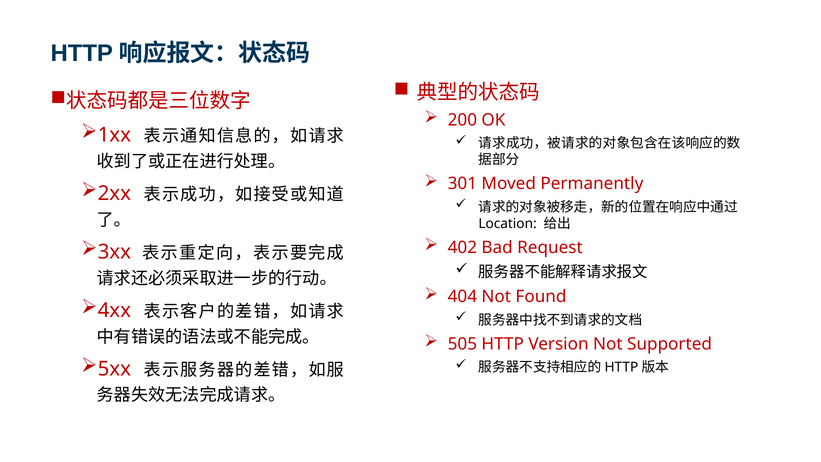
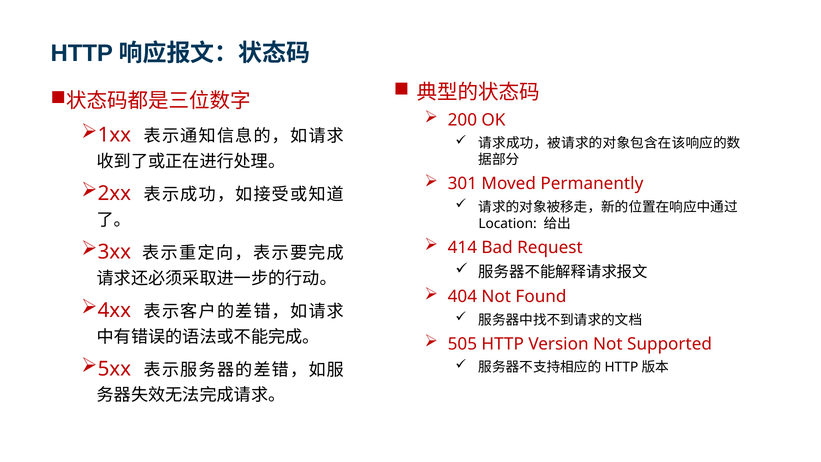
402: 402 -> 414
